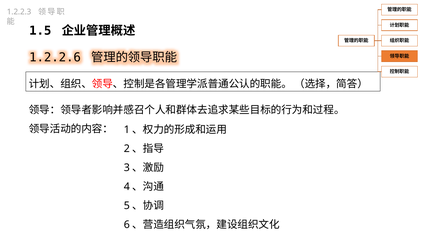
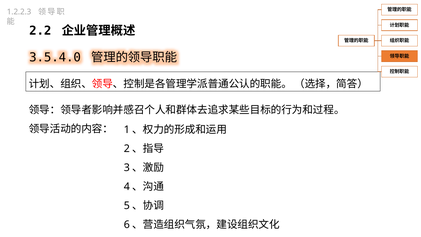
1.5: 1.5 -> 2.2
1.2.2.6: 1.2.2.6 -> 3.5.4.0
